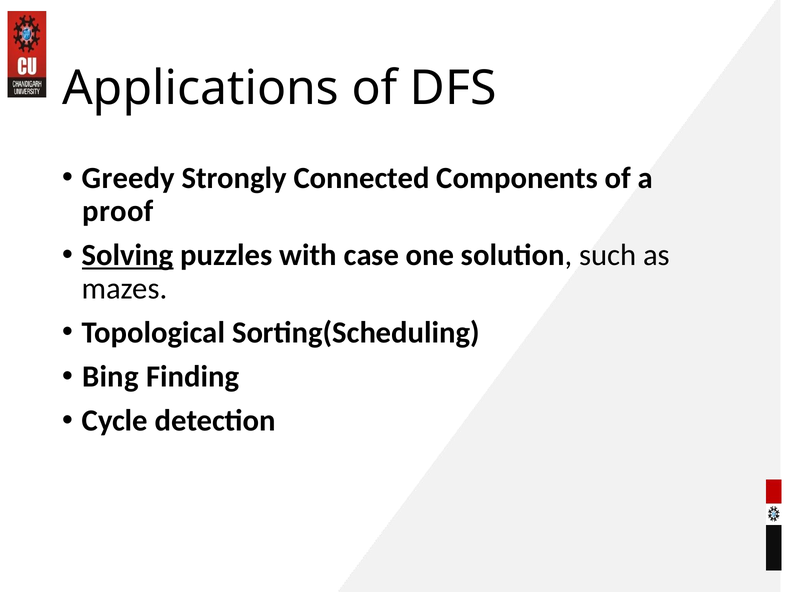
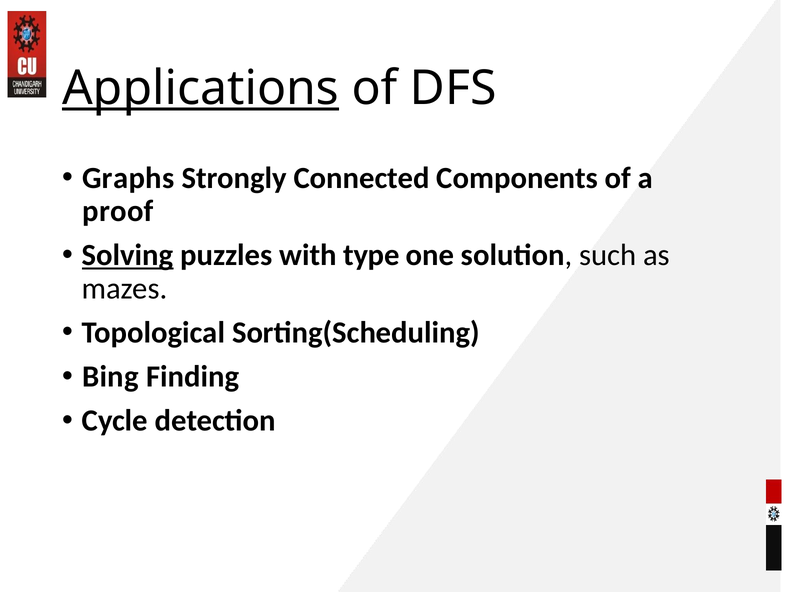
Applications underline: none -> present
Greedy: Greedy -> Graphs
case: case -> type
